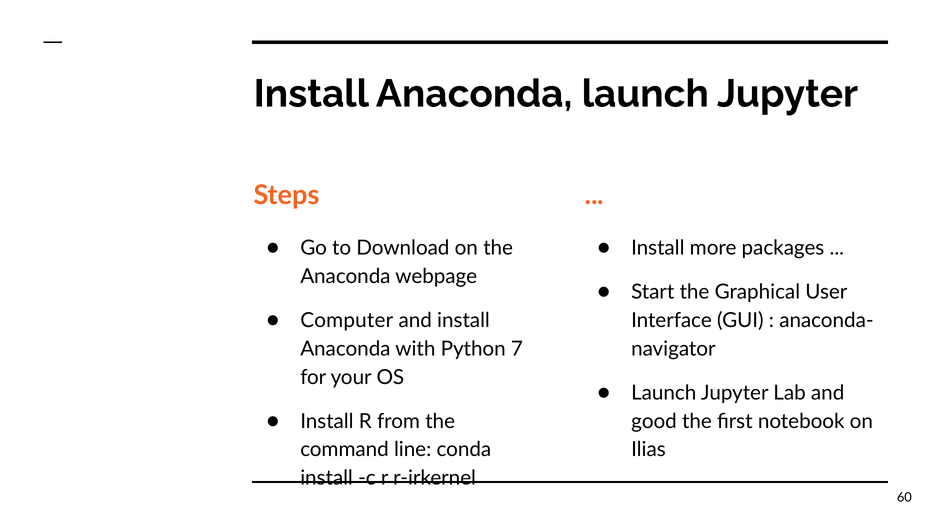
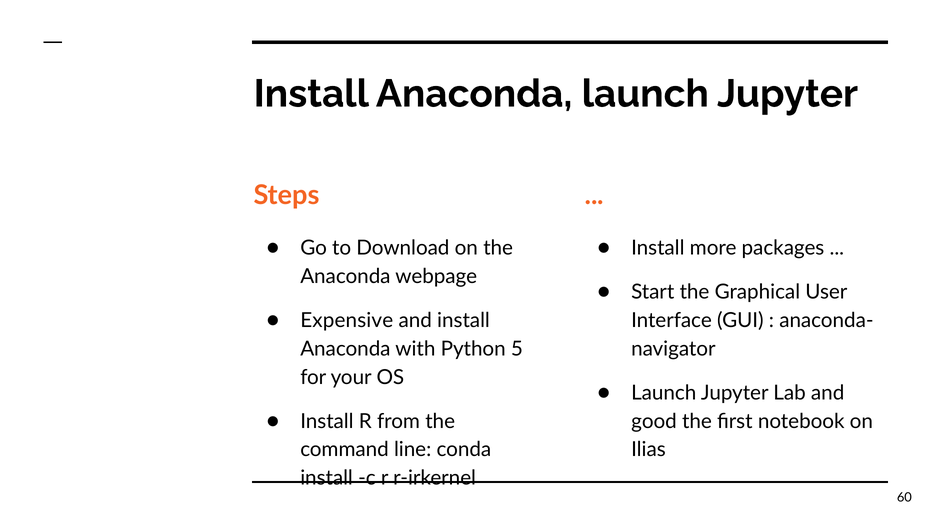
Computer: Computer -> Expensive
7: 7 -> 5
